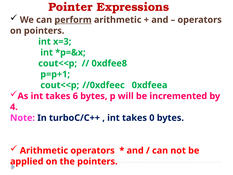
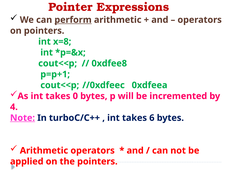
x=3: x=3 -> x=8
6: 6 -> 0
Note underline: none -> present
0: 0 -> 6
